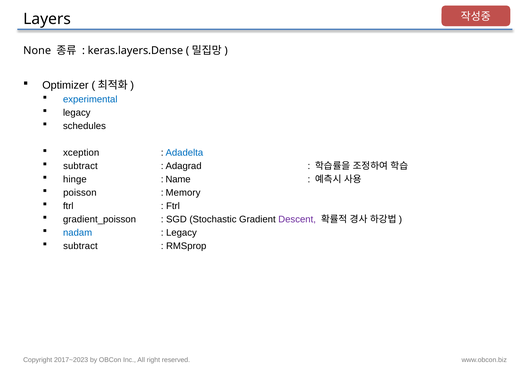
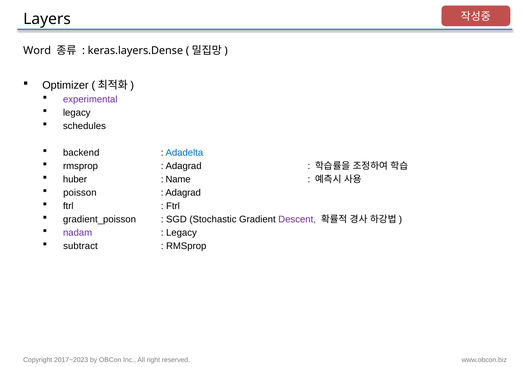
None: None -> Word
experimental colour: blue -> purple
xception: xception -> backend
subtract at (80, 166): subtract -> rmsprop
hinge: hinge -> huber
Memory at (183, 193): Memory -> Adagrad
nadam colour: blue -> purple
